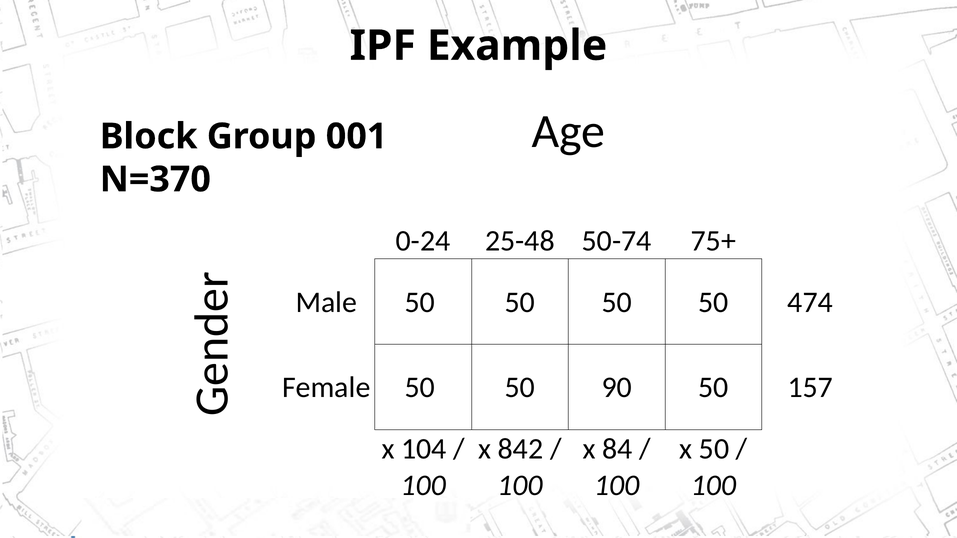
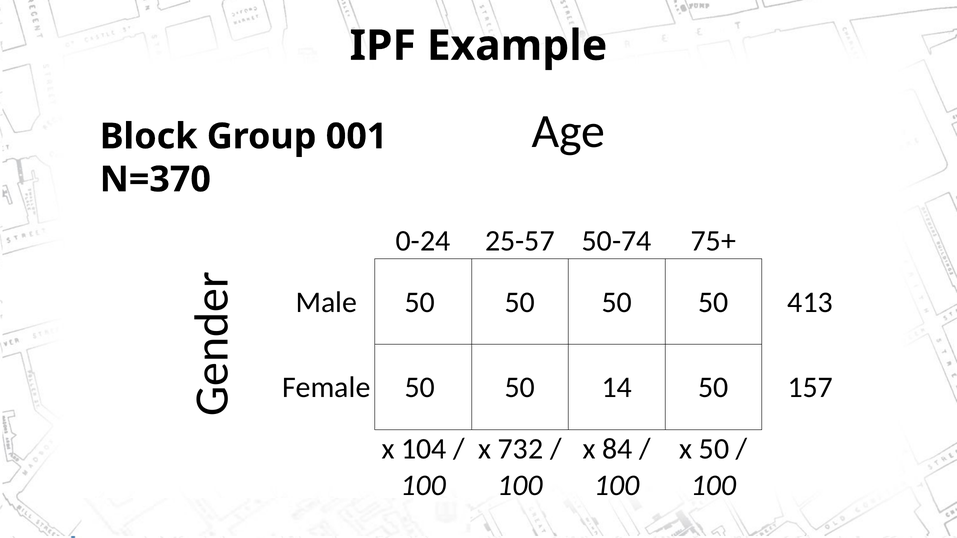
25-48: 25-48 -> 25-57
474: 474 -> 413
90: 90 -> 14
842: 842 -> 732
